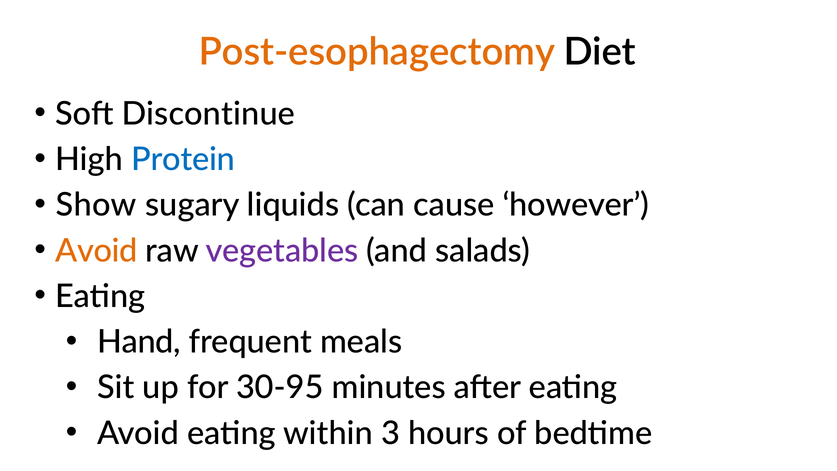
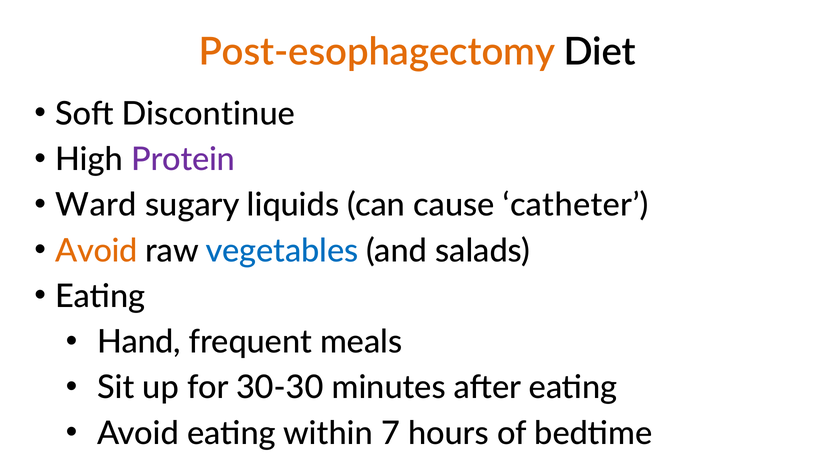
Protein colour: blue -> purple
Show: Show -> Ward
however: however -> catheter
vegetables colour: purple -> blue
30-95: 30-95 -> 30-30
3: 3 -> 7
